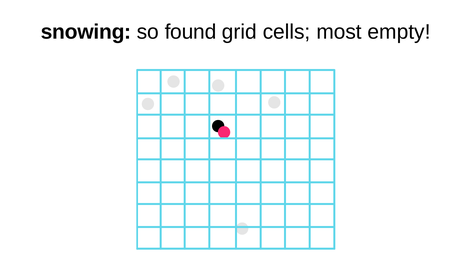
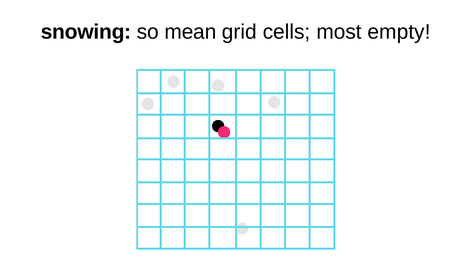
found: found -> mean
